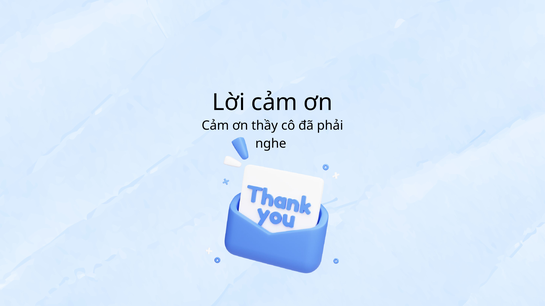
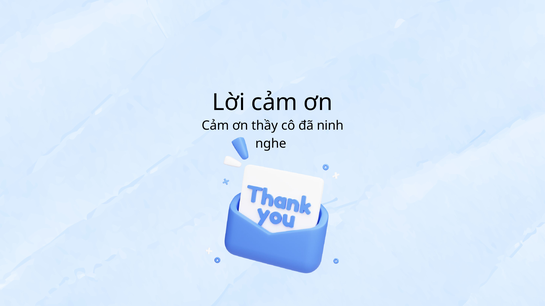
phải: phải -> ninh
